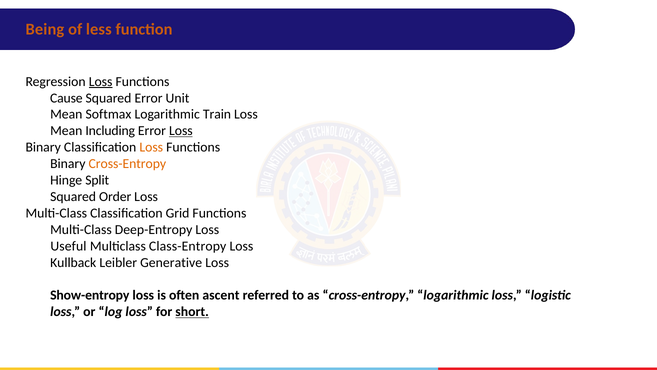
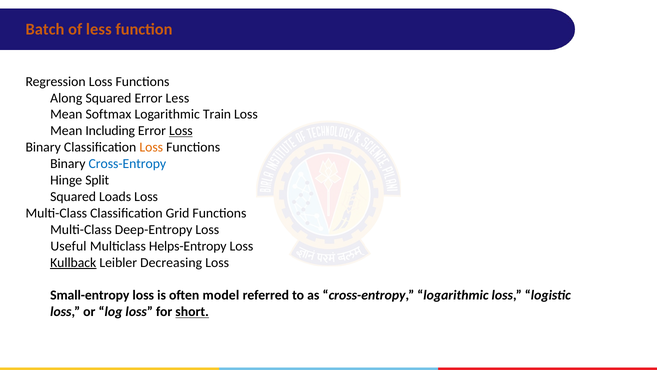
Being: Being -> Batch
Loss at (101, 81) underline: present -> none
Cause: Cause -> Along
Error Unit: Unit -> Less
Cross-Entropy at (127, 164) colour: orange -> blue
Order: Order -> Loads
Class-Entropy: Class-Entropy -> Helps-Entropy
Kullback underline: none -> present
Generative: Generative -> Decreasing
Show-entropy: Show-entropy -> Small-entropy
ascent: ascent -> model
